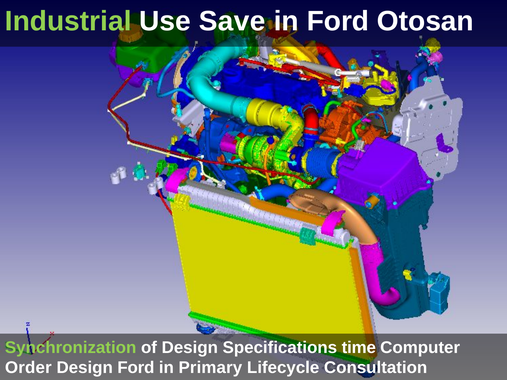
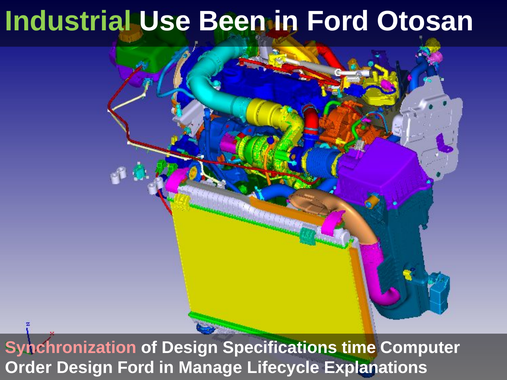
Save: Save -> Been
Synchronization colour: light green -> pink
Primary: Primary -> Manage
Consultation: Consultation -> Explanations
